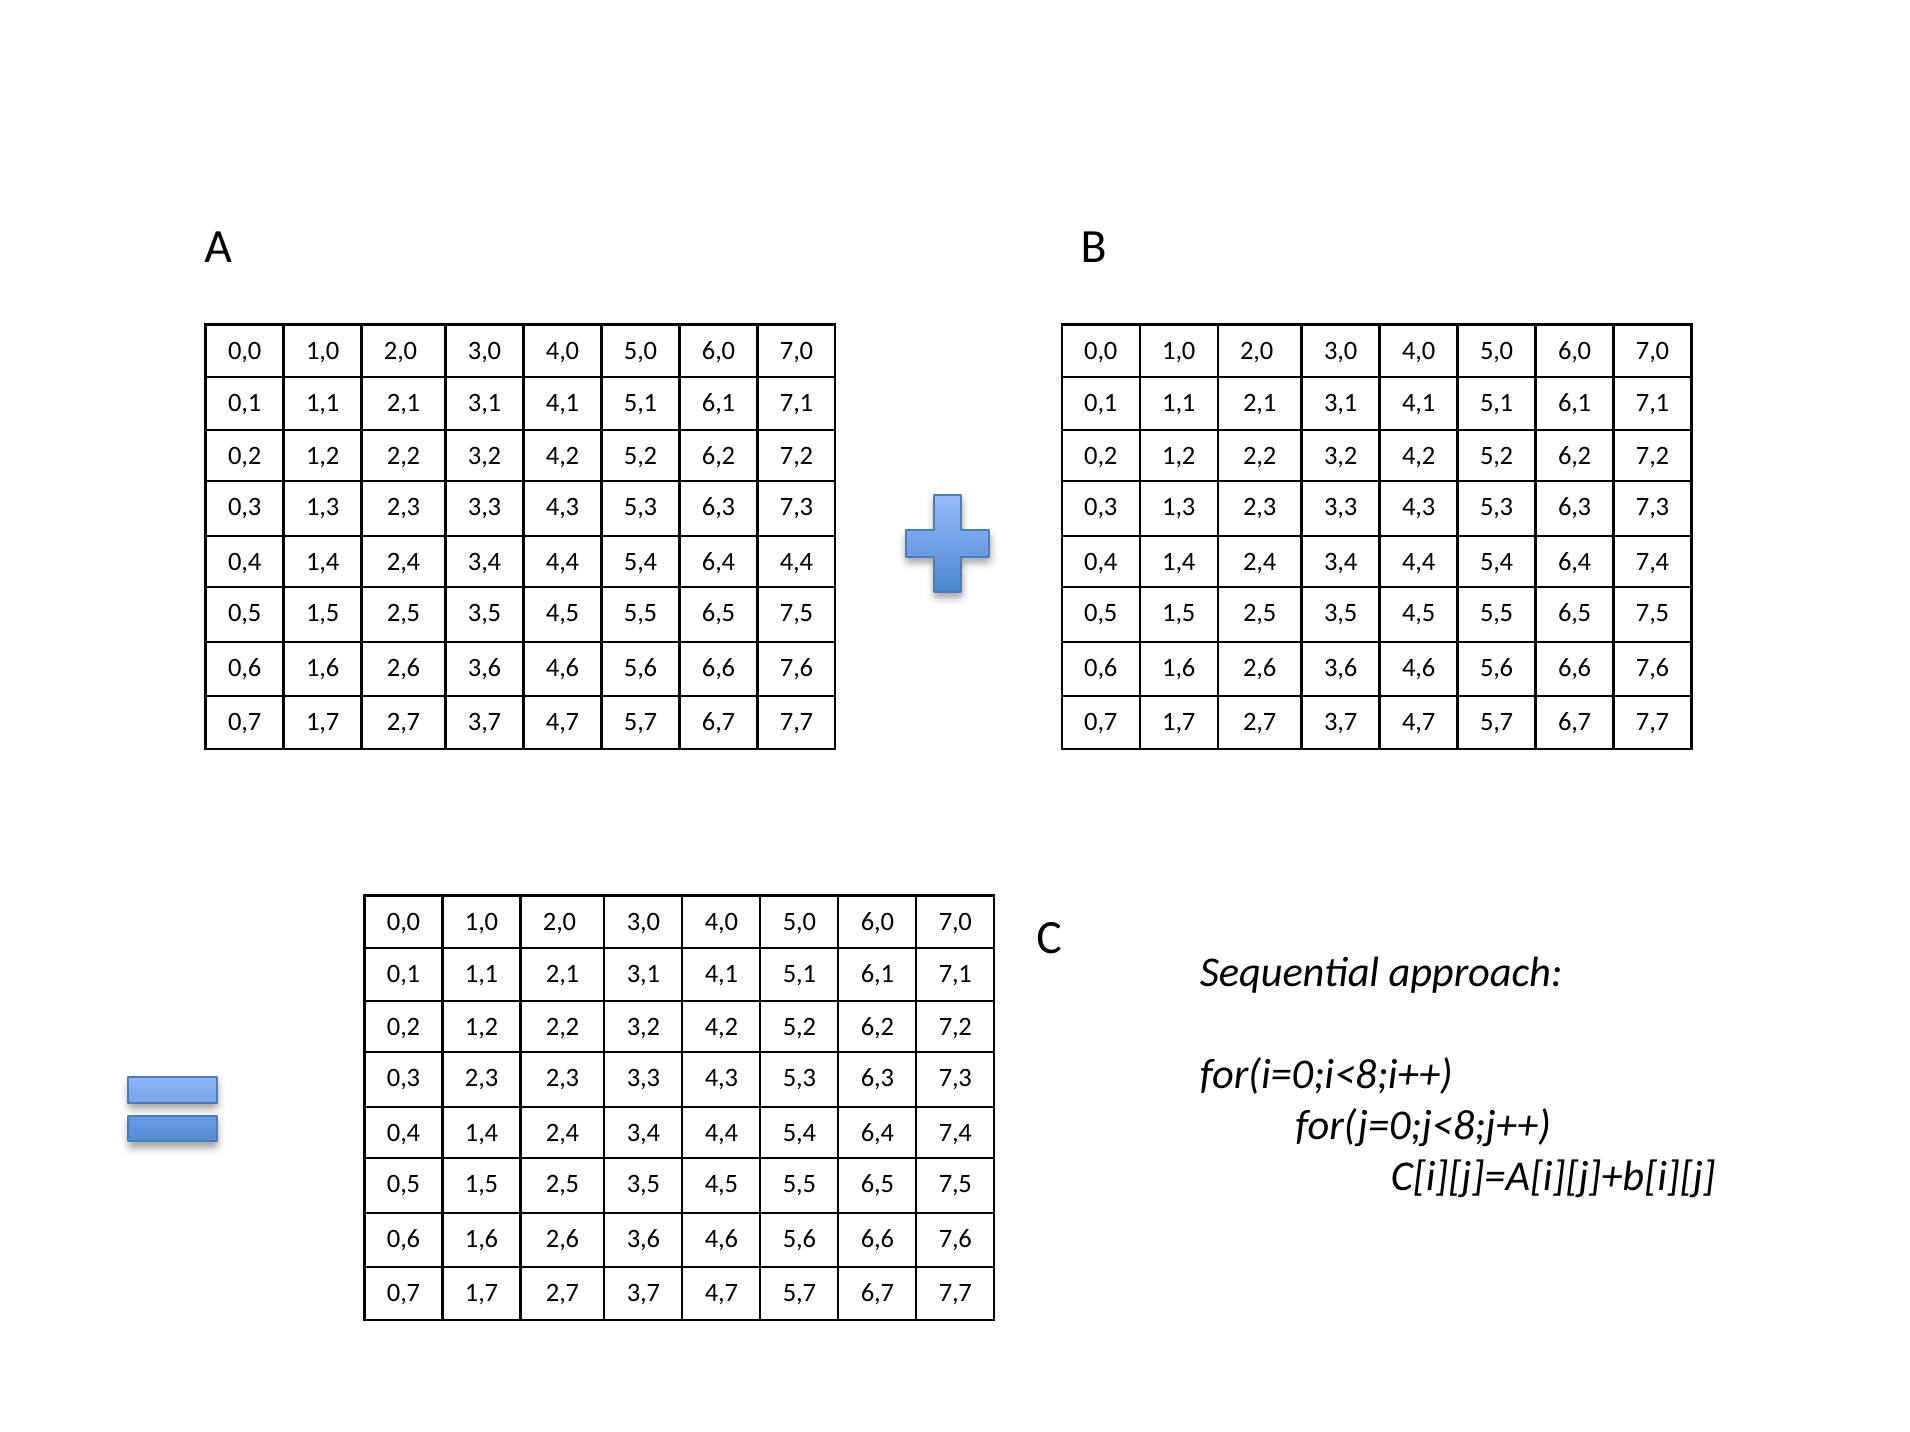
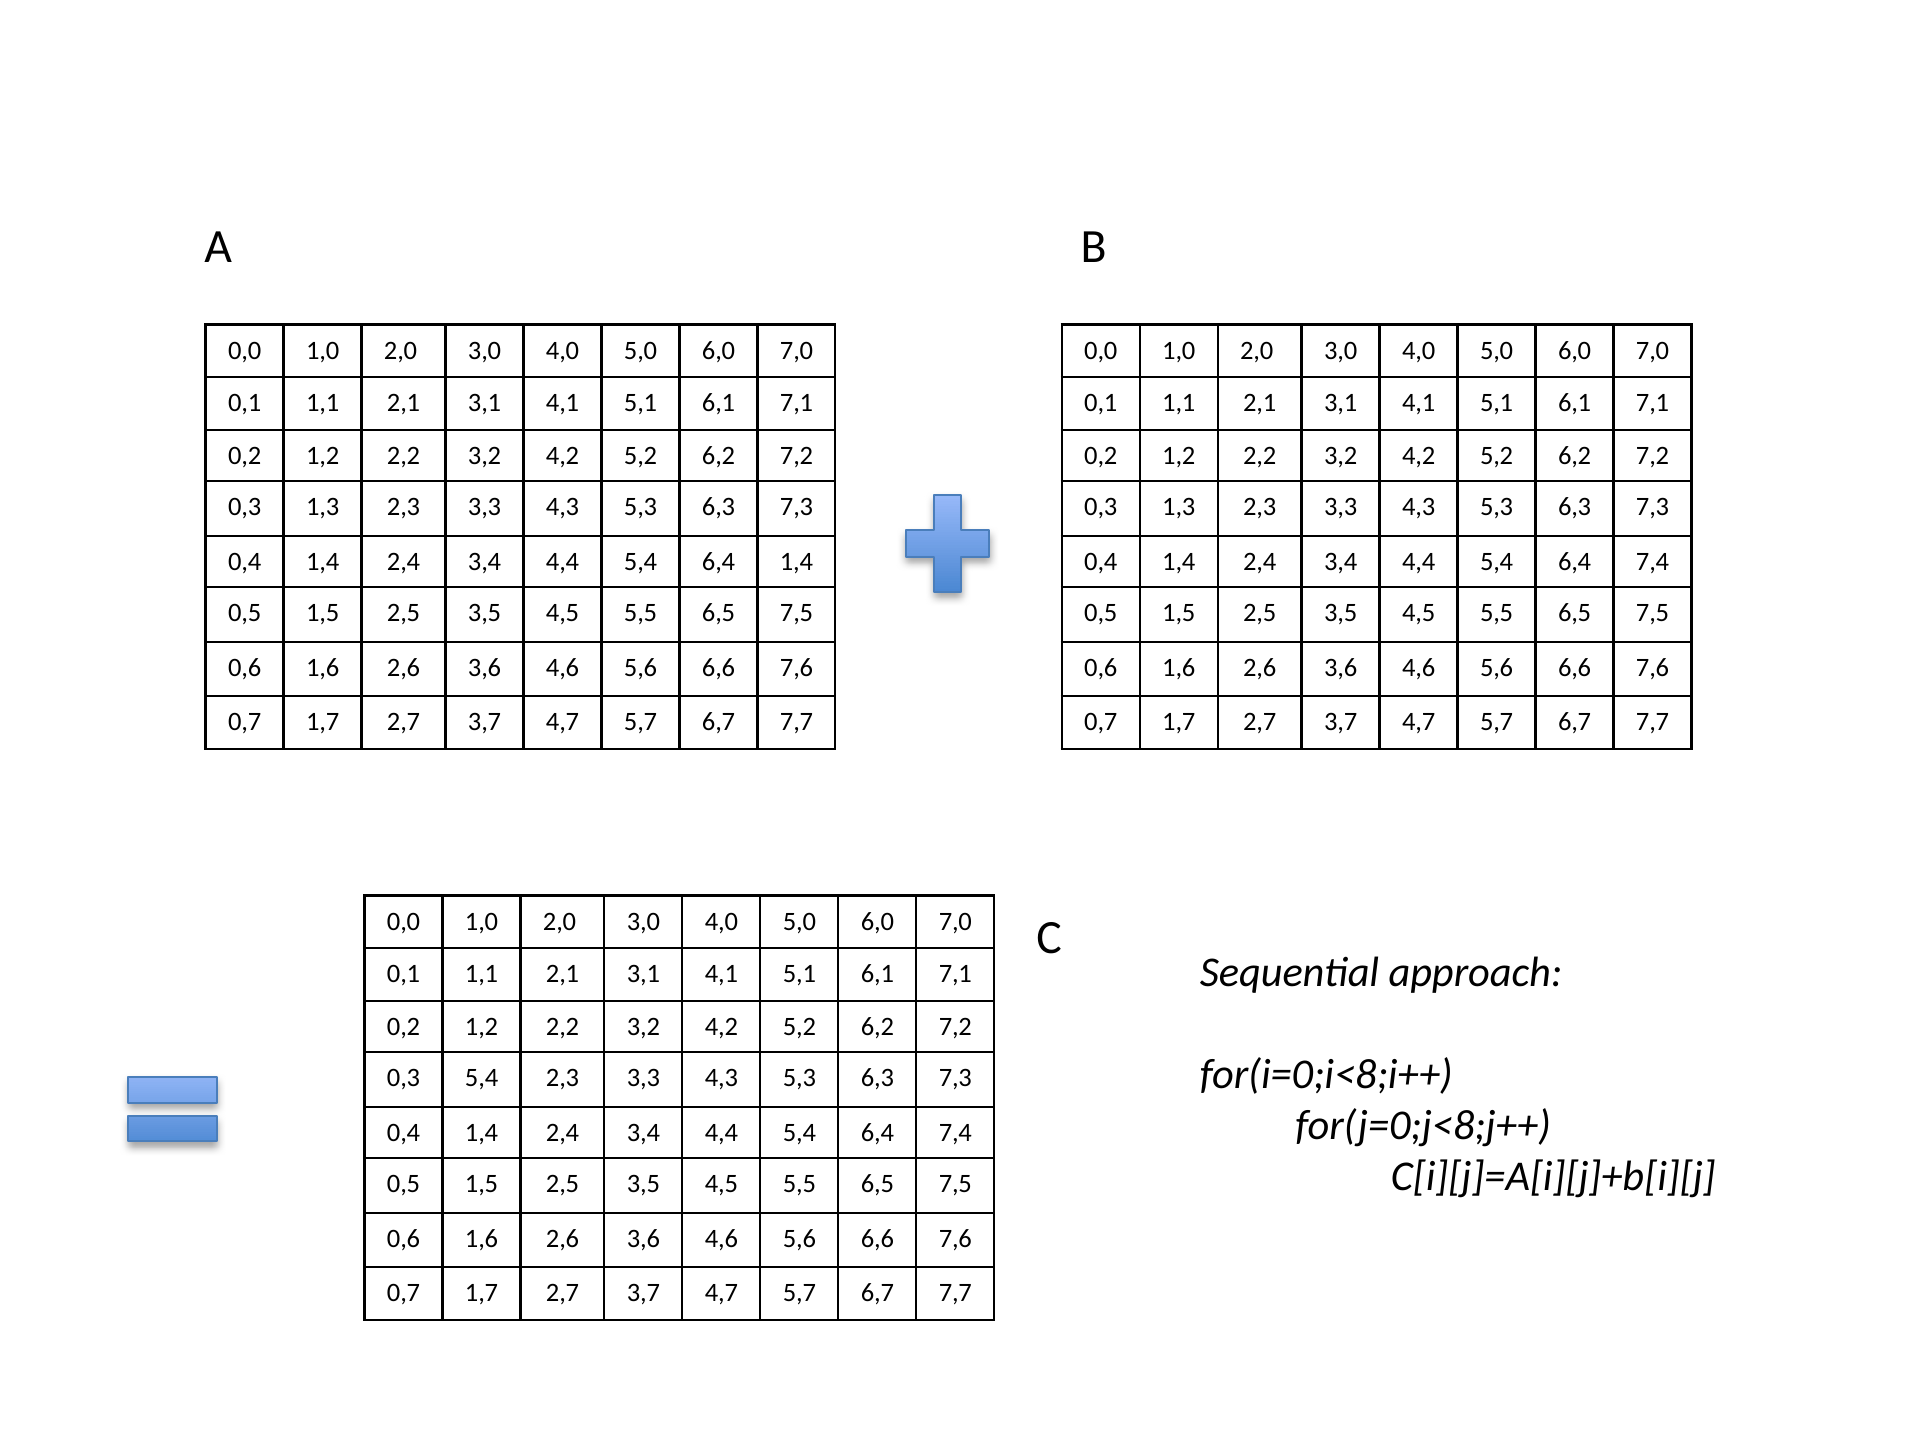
6,4 4,4: 4,4 -> 1,4
0,3 2,3: 2,3 -> 5,4
